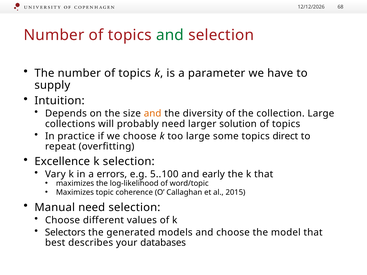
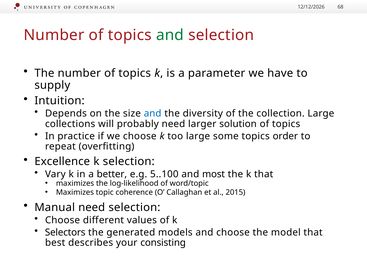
and at (153, 114) colour: orange -> blue
direct: direct -> order
errors: errors -> better
early: early -> most
databases: databases -> consisting
